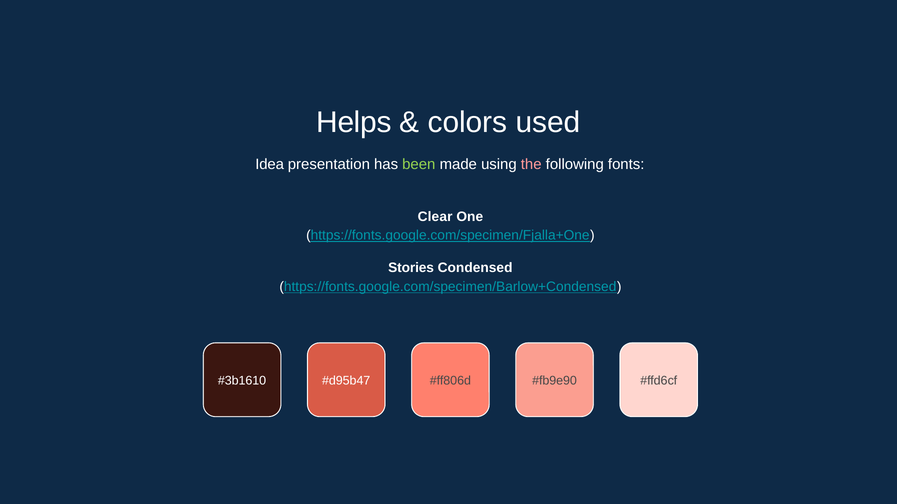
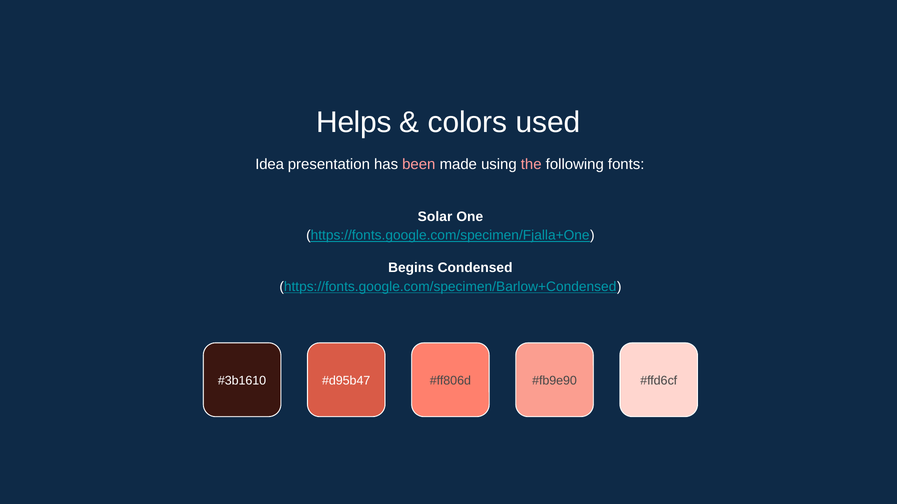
been colour: light green -> pink
Clear: Clear -> Solar
Stories: Stories -> Begins
